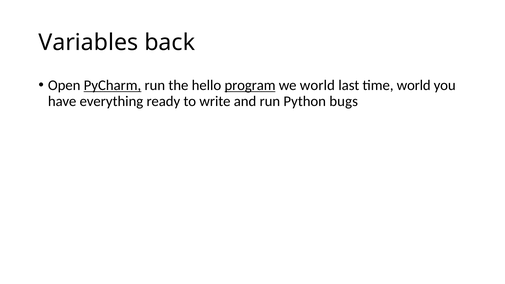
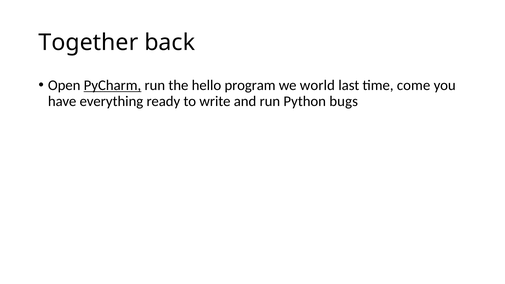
Variables: Variables -> Together
program underline: present -> none
time world: world -> come
